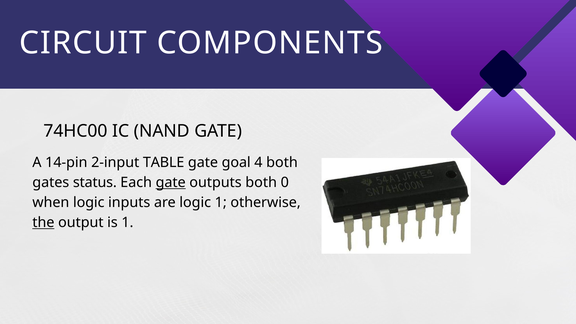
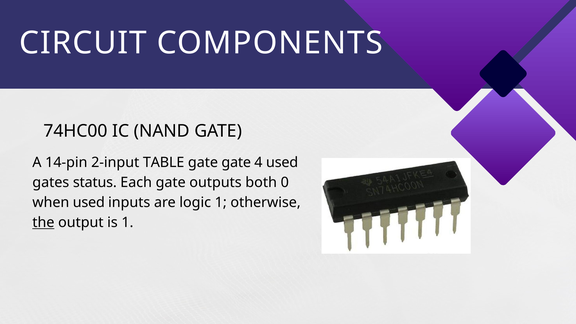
gate goal: goal -> gate
4 both: both -> used
gate at (171, 183) underline: present -> none
when logic: logic -> used
